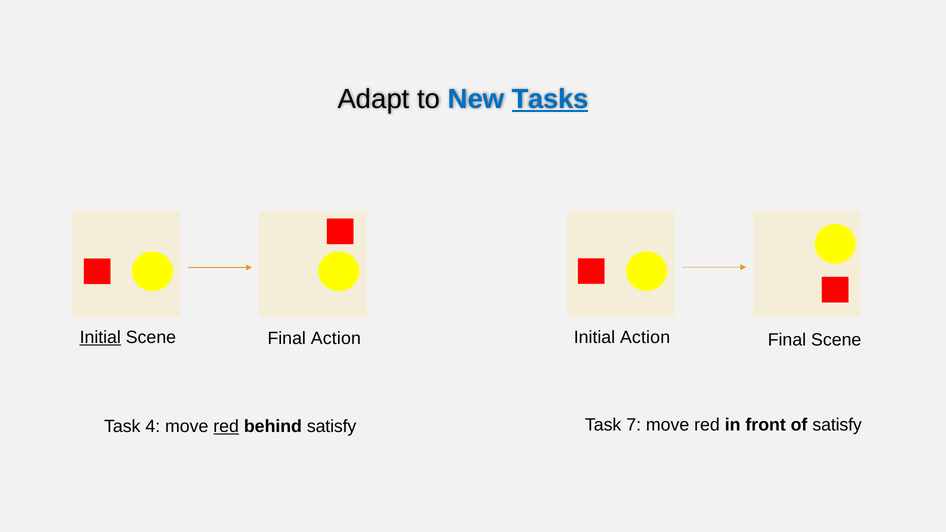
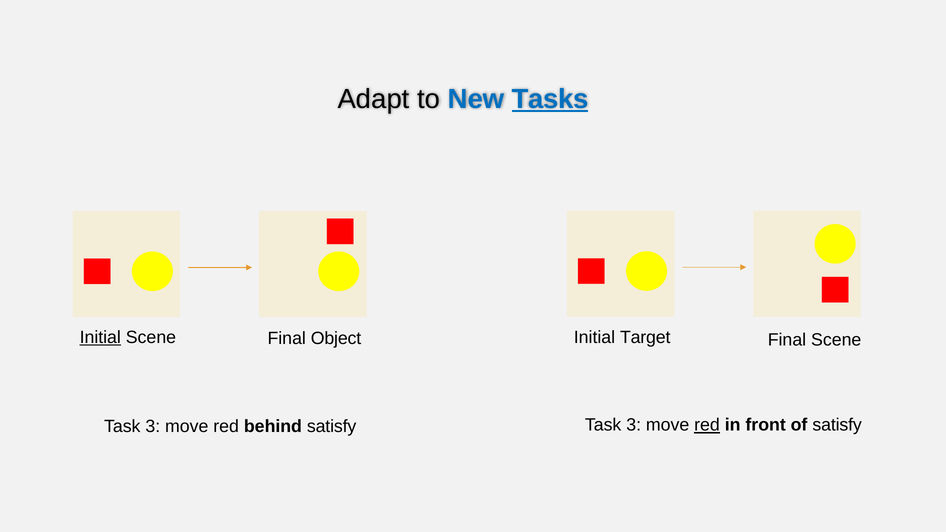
Initial Action: Action -> Target
Final Action: Action -> Object
4 at (153, 426): 4 -> 3
red at (226, 426) underline: present -> none
7 at (634, 425): 7 -> 3
red at (707, 425) underline: none -> present
